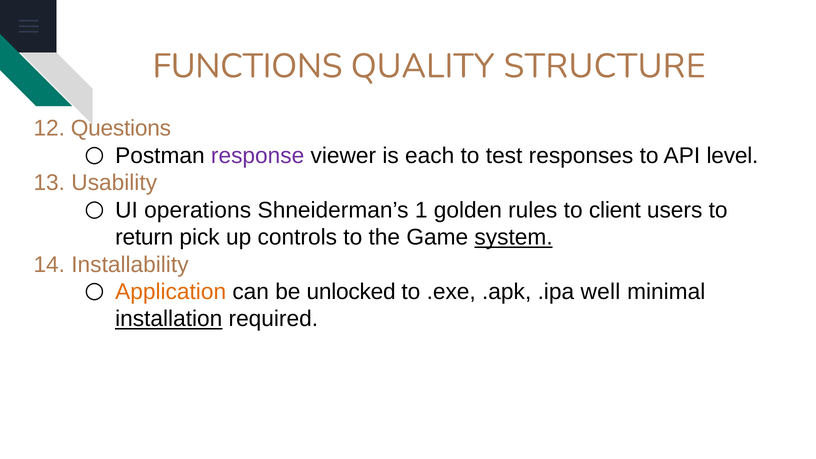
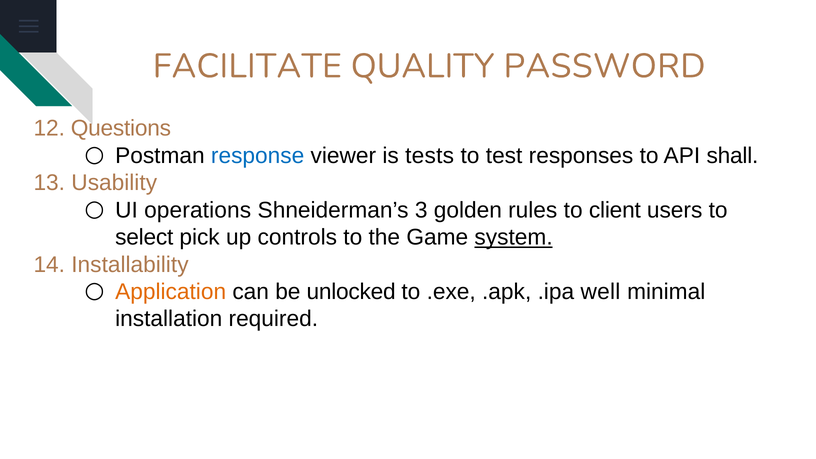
FUNCTIONS: FUNCTIONS -> FACILITATE
STRUCTURE: STRUCTURE -> PASSWORD
response colour: purple -> blue
each: each -> tests
level: level -> shall
1: 1 -> 3
return: return -> select
installation underline: present -> none
